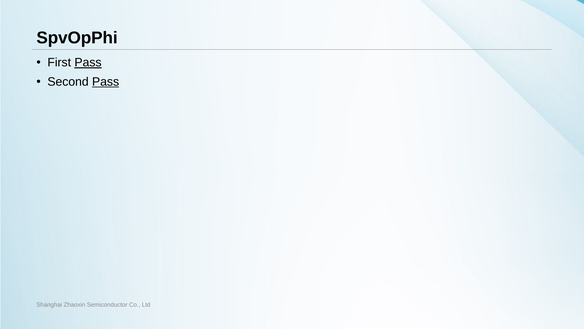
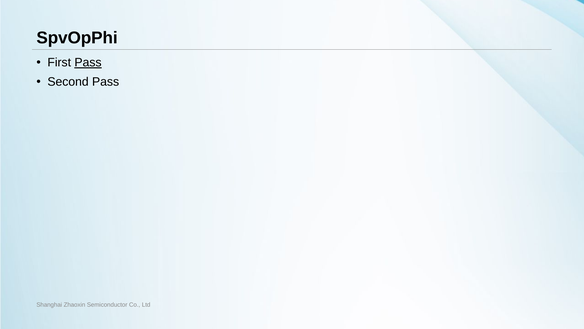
Pass at (106, 82) underline: present -> none
